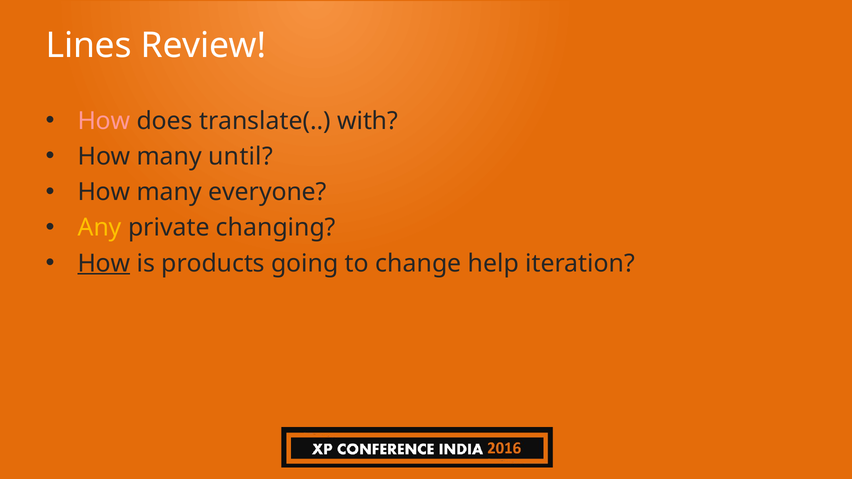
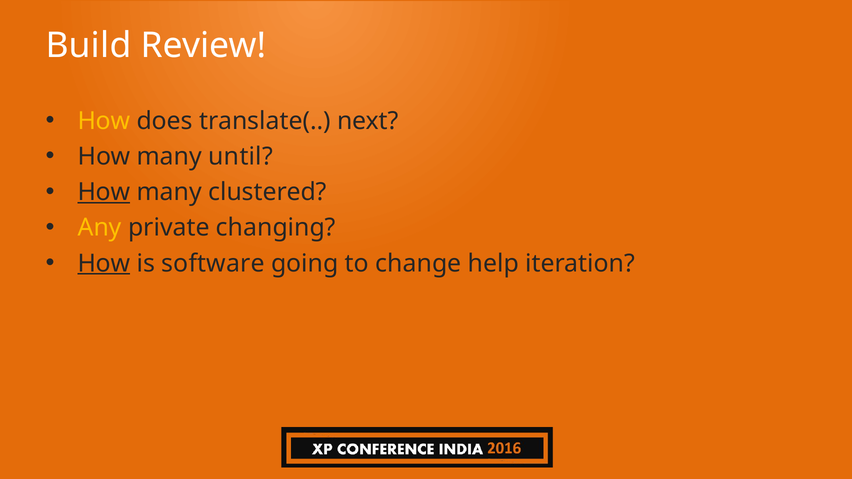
Lines: Lines -> Build
How at (104, 121) colour: pink -> yellow
with: with -> next
How at (104, 192) underline: none -> present
everyone: everyone -> clustered
products: products -> software
